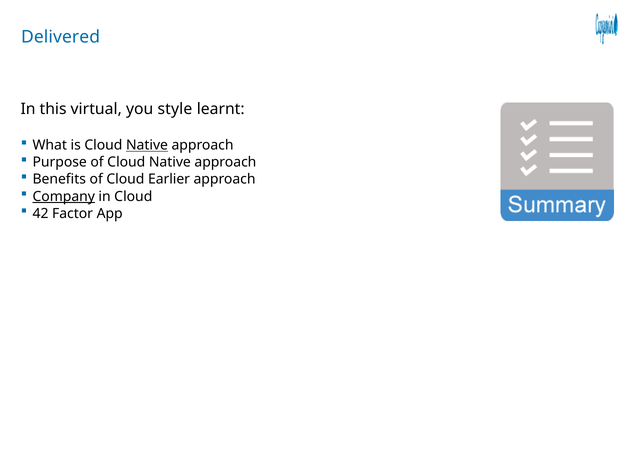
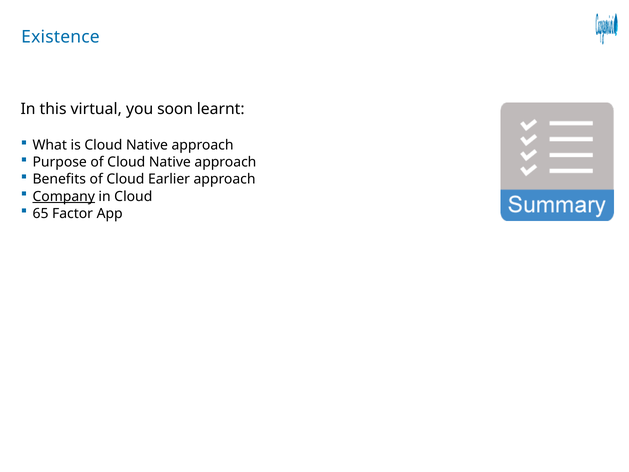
Delivered: Delivered -> Existence
style: style -> soon
Native at (147, 145) underline: present -> none
42: 42 -> 65
